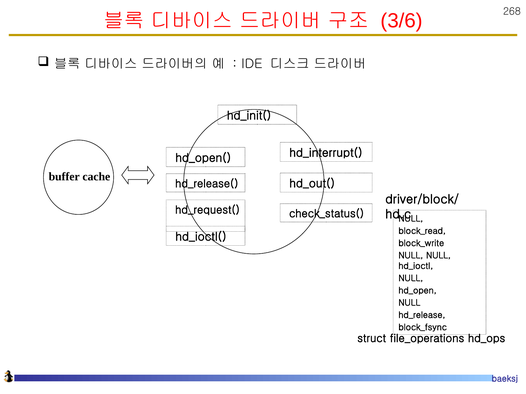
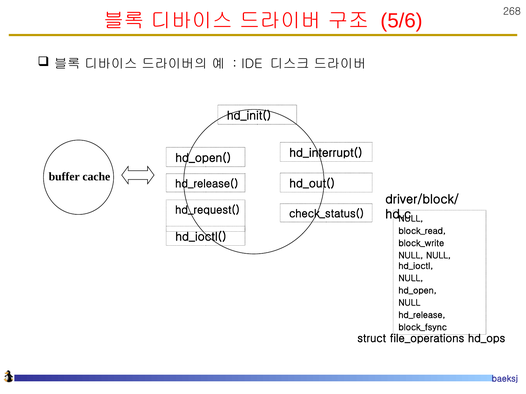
3/6: 3/6 -> 5/6
